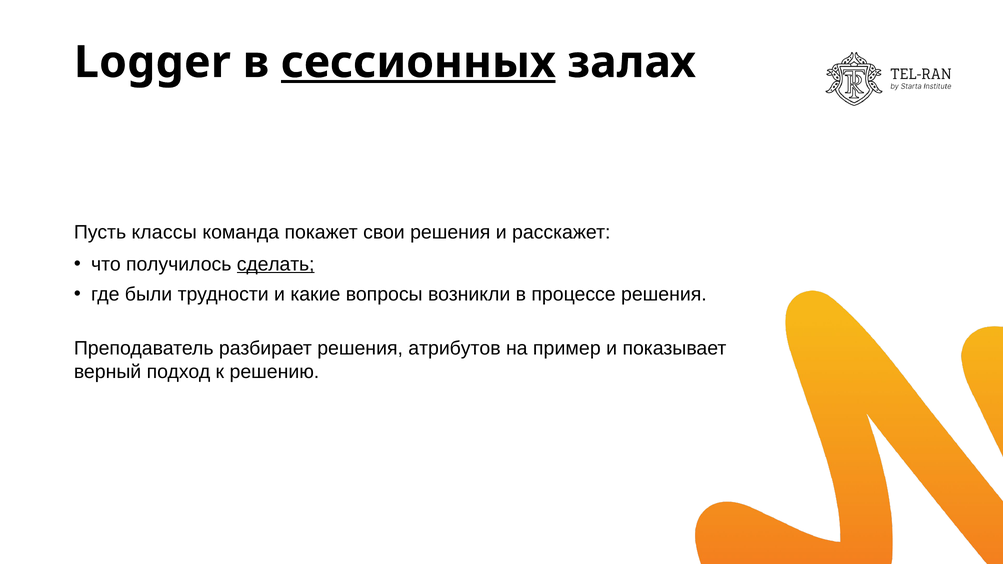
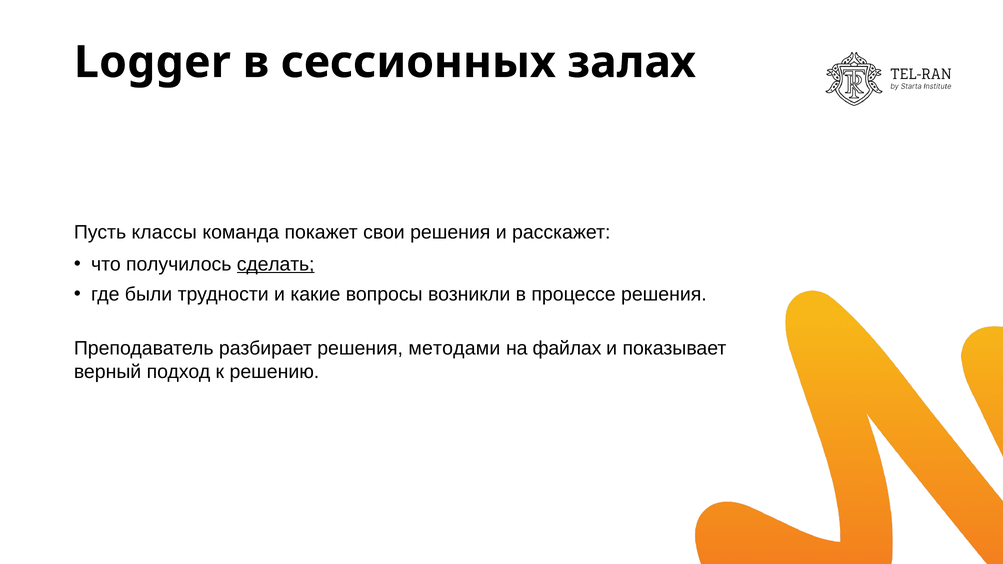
сессионных underline: present -> none
атрибутов: атрибутов -> методами
пример: пример -> файлах
